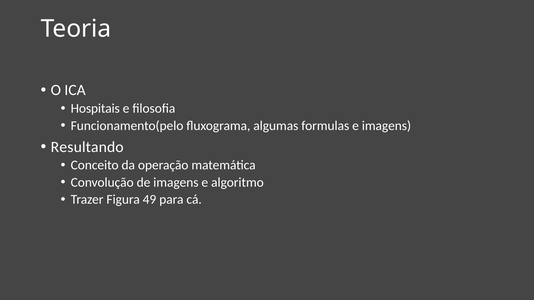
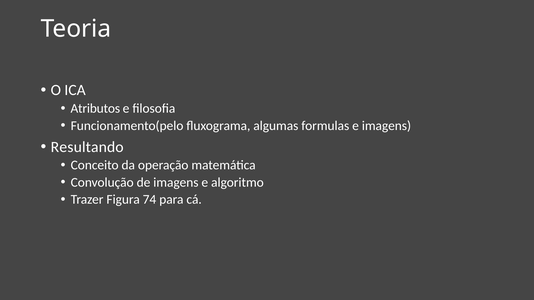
Hospitais: Hospitais -> Atributos
49: 49 -> 74
